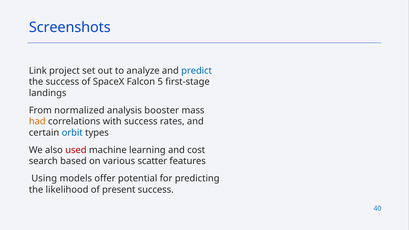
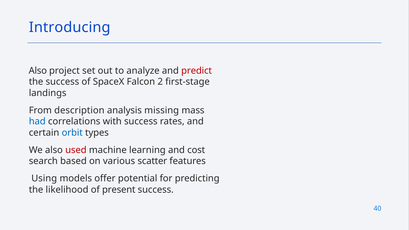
Screenshots: Screenshots -> Introducing
Link at (38, 71): Link -> Also
predict colour: blue -> red
5: 5 -> 2
normalized: normalized -> description
booster: booster -> missing
had colour: orange -> blue
